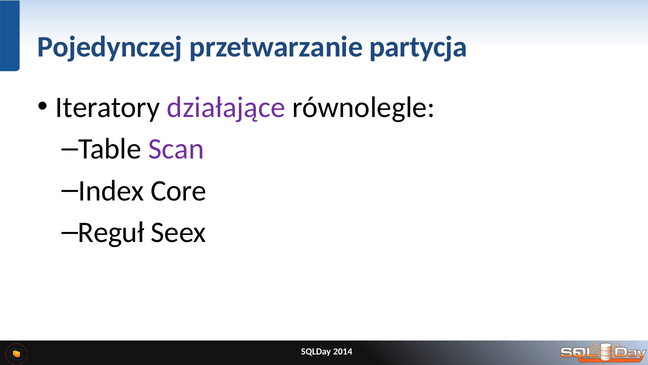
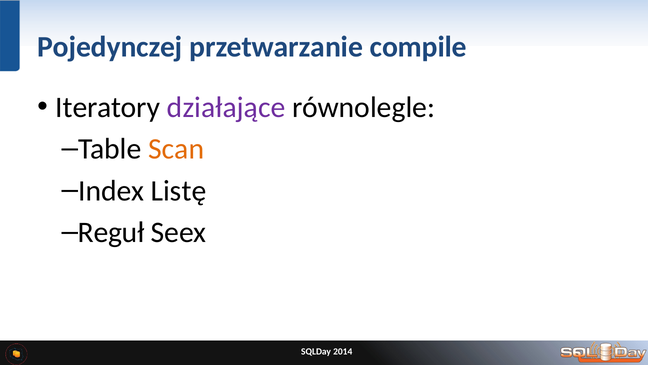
partycja: partycja -> compile
Scan colour: purple -> orange
Core: Core -> Listę
